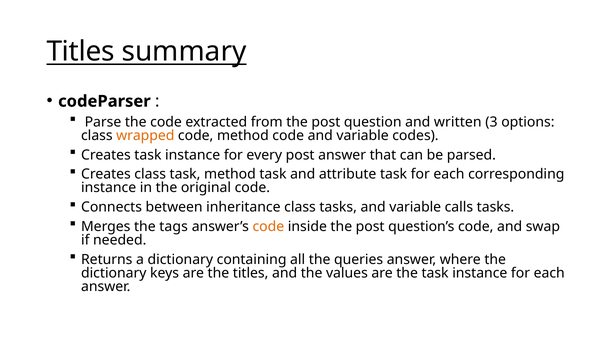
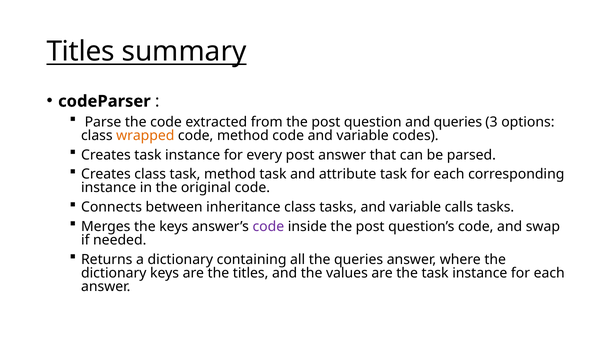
and written: written -> queries
the tags: tags -> keys
code at (268, 227) colour: orange -> purple
